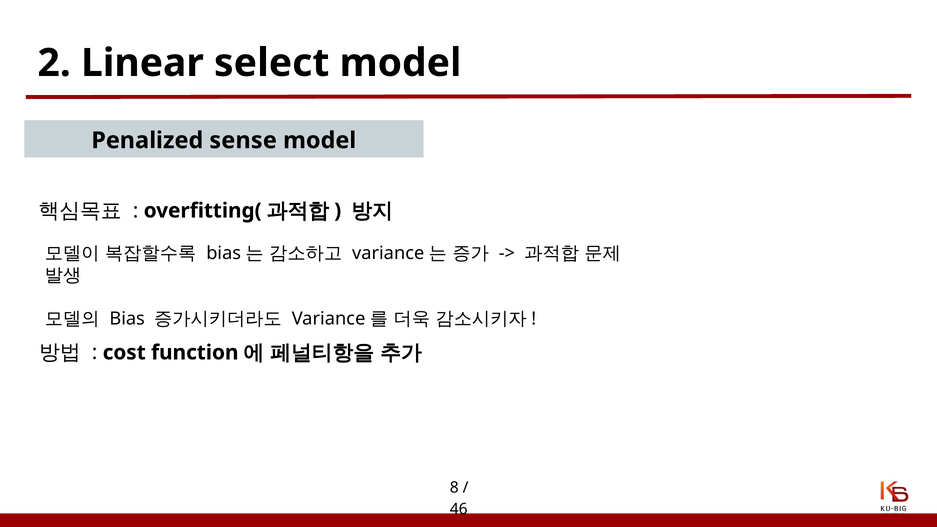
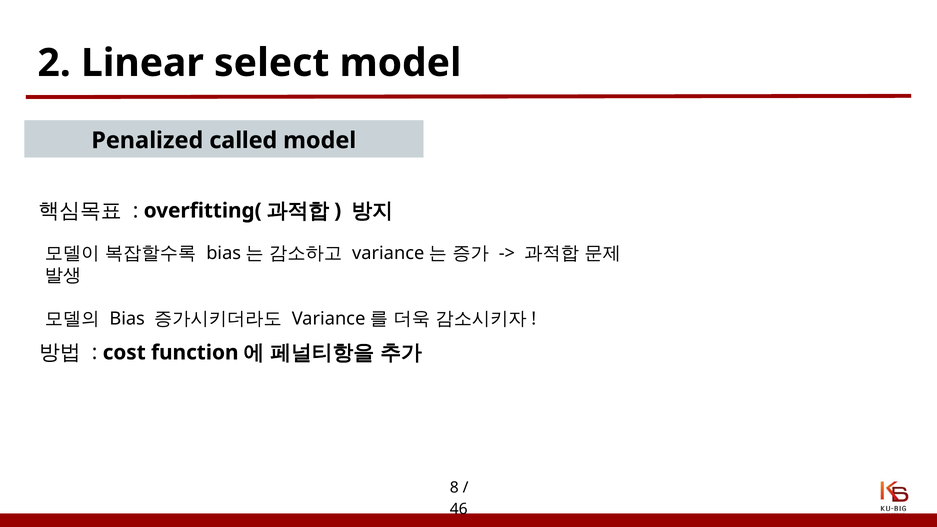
sense: sense -> called
